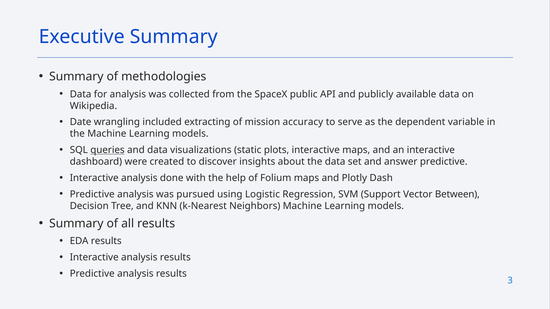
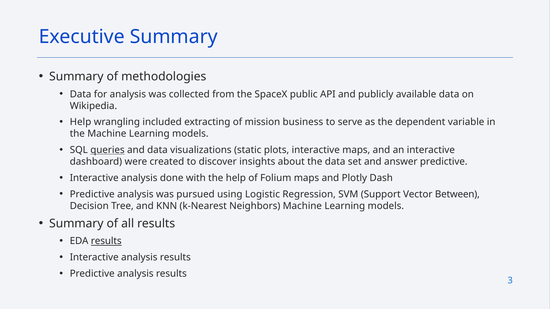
Date at (81, 122): Date -> Help
accuracy: accuracy -> business
results at (106, 241) underline: none -> present
